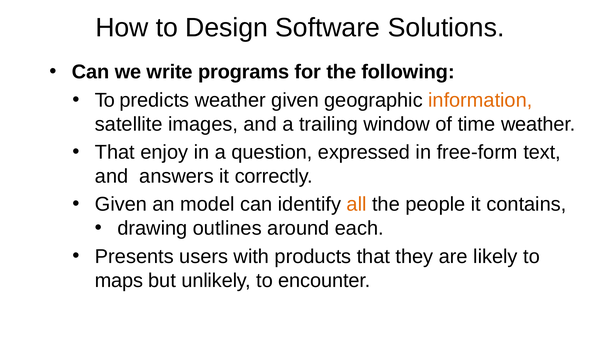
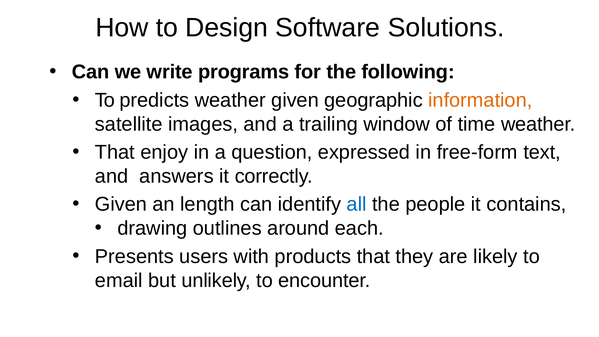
model: model -> length
all colour: orange -> blue
maps: maps -> email
